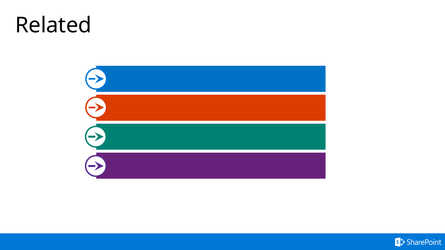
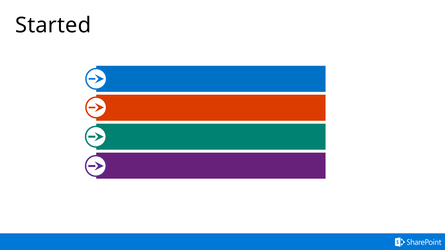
Related: Related -> Started
